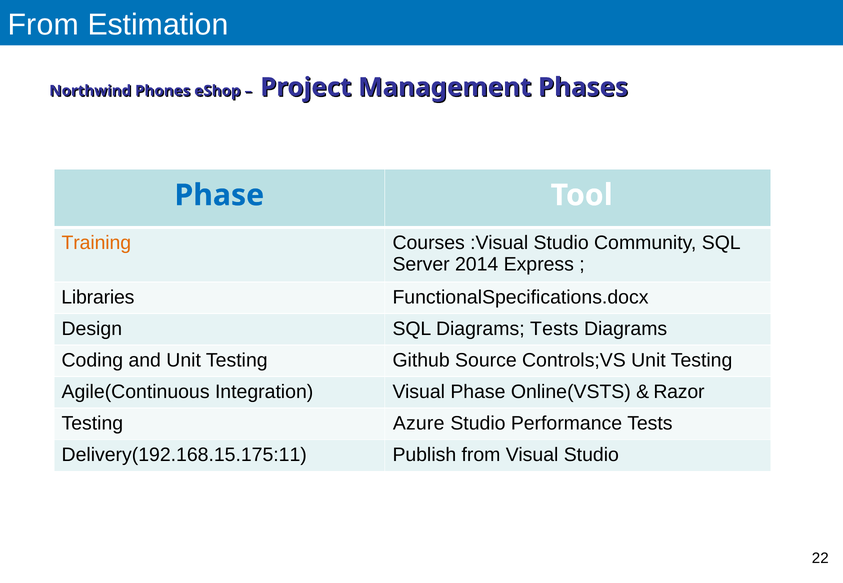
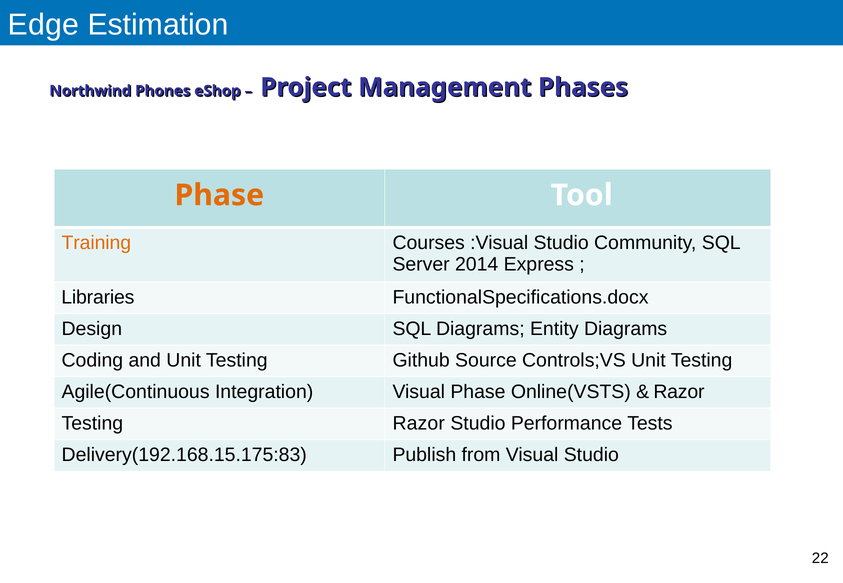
From at (43, 25): From -> Edge
Phase at (219, 195) colour: blue -> orange
Diagrams Tests: Tests -> Entity
Testing Azure: Azure -> Razor
Delivery(192.168.15.175:11: Delivery(192.168.15.175:11 -> Delivery(192.168.15.175:83
